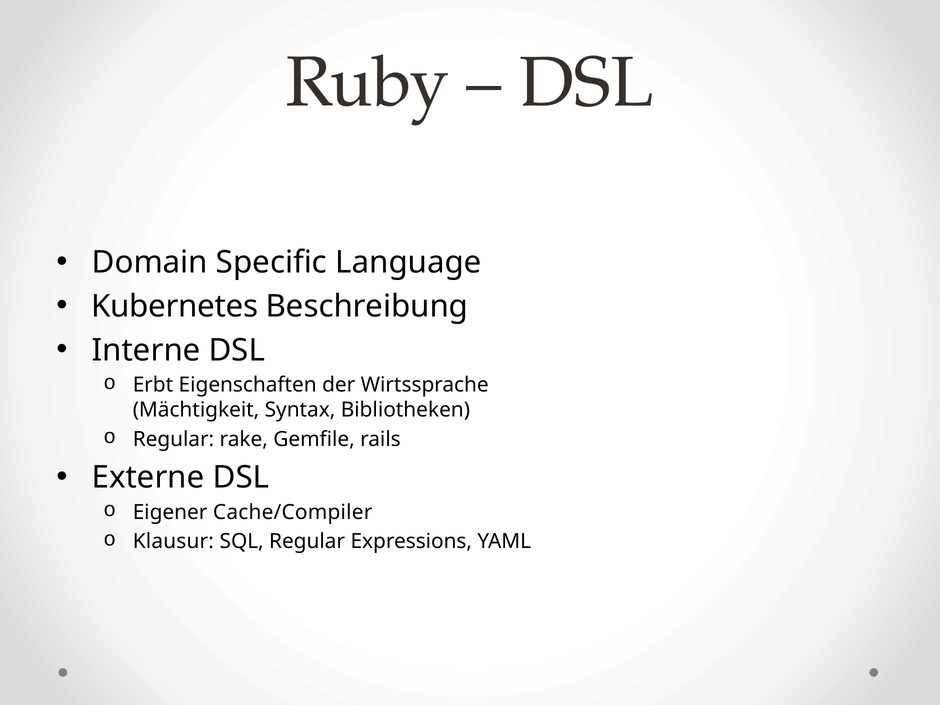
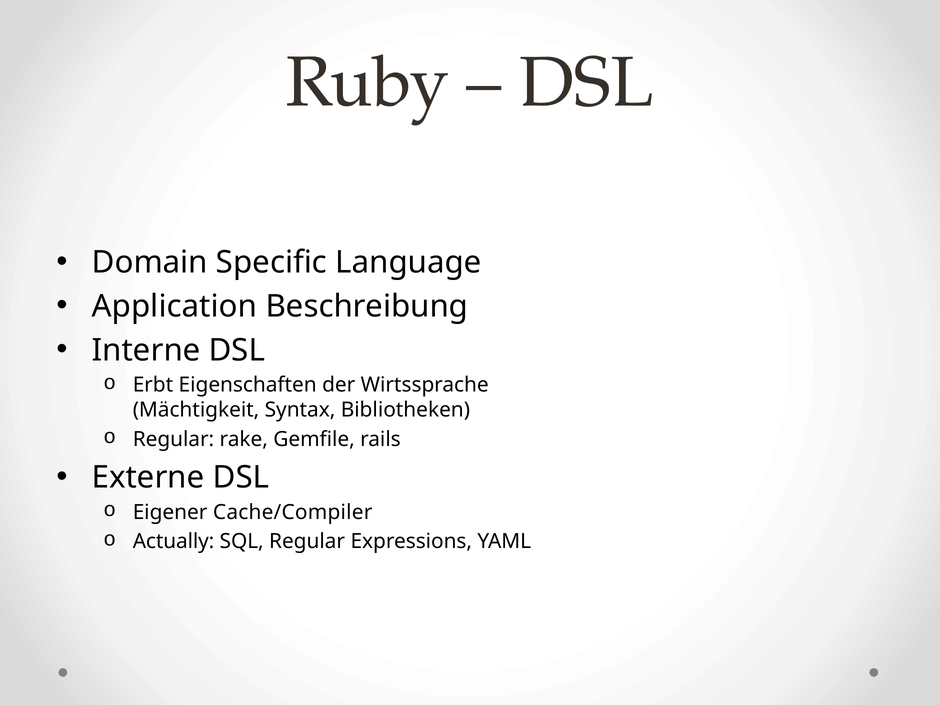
Kubernetes: Kubernetes -> Application
Klausur: Klausur -> Actually
